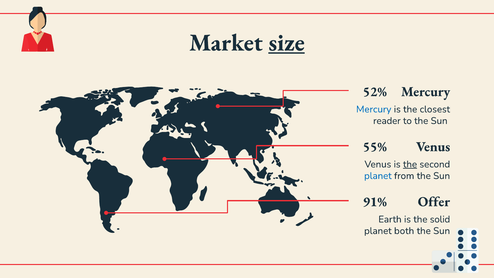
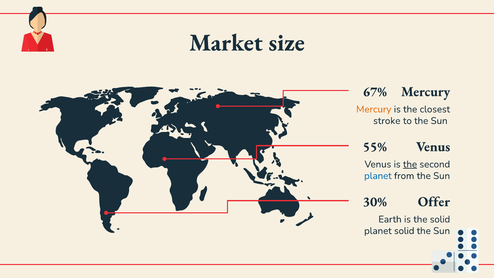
size underline: present -> none
52%: 52% -> 67%
Mercury at (374, 109) colour: blue -> orange
reader: reader -> stroke
91%: 91% -> 30%
planet both: both -> solid
